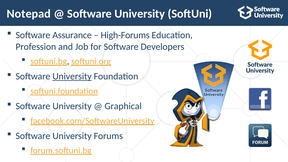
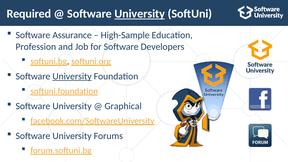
Notepad: Notepad -> Required
University at (140, 14) underline: none -> present
High-Forums: High-Forums -> High-Sample
